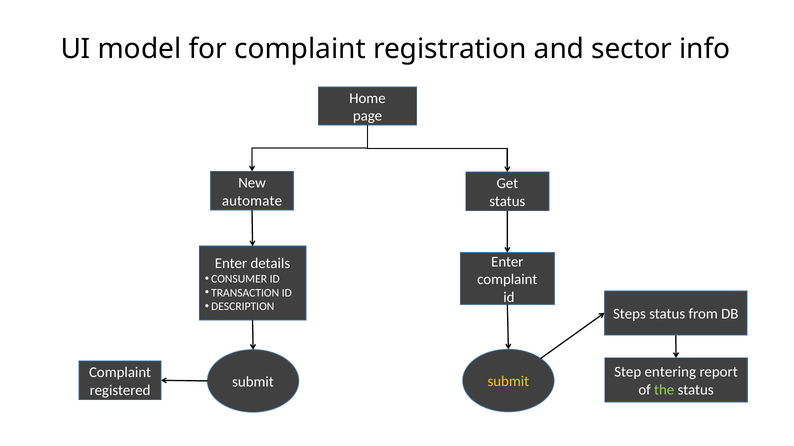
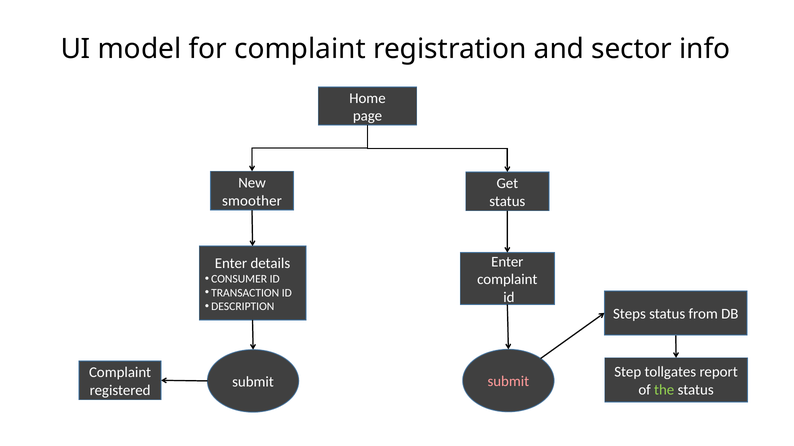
automate: automate -> smoother
entering: entering -> tollgates
submit at (508, 382) colour: yellow -> pink
